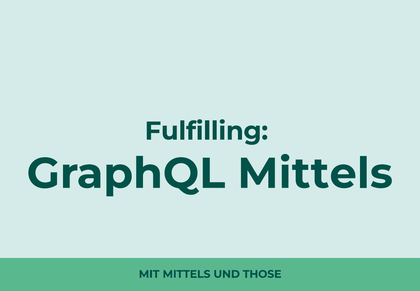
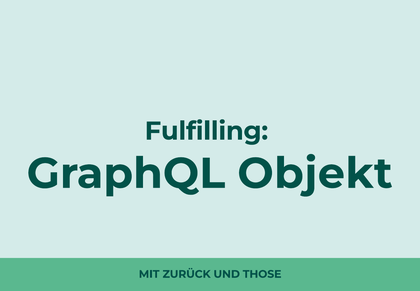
GraphQL Mittels: Mittels -> Objekt
MIT MITTELS: MITTELS -> ZURÜCK
